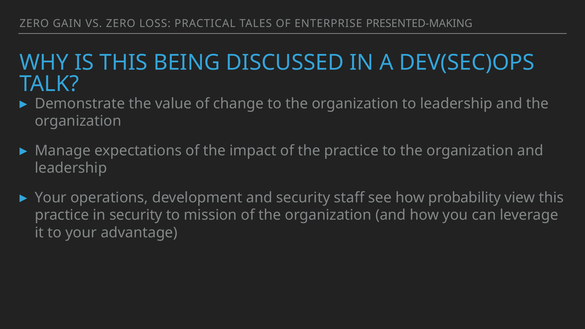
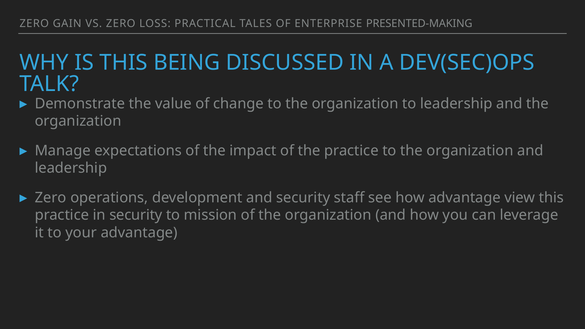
Your at (51, 198): Your -> Zero
how probability: probability -> advantage
